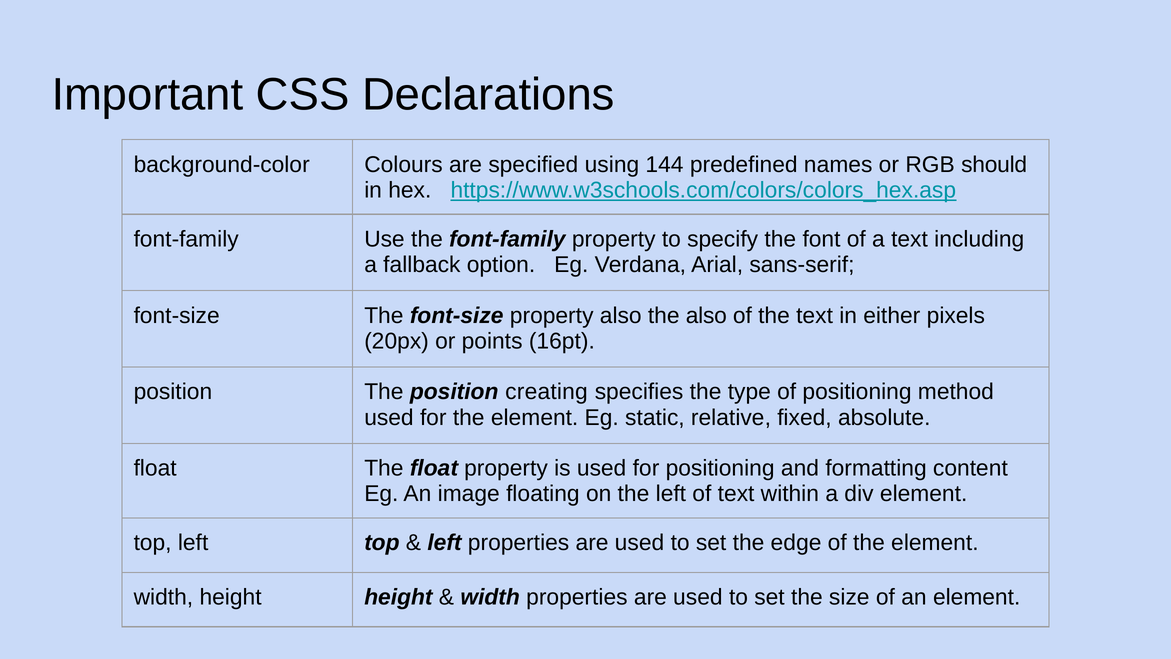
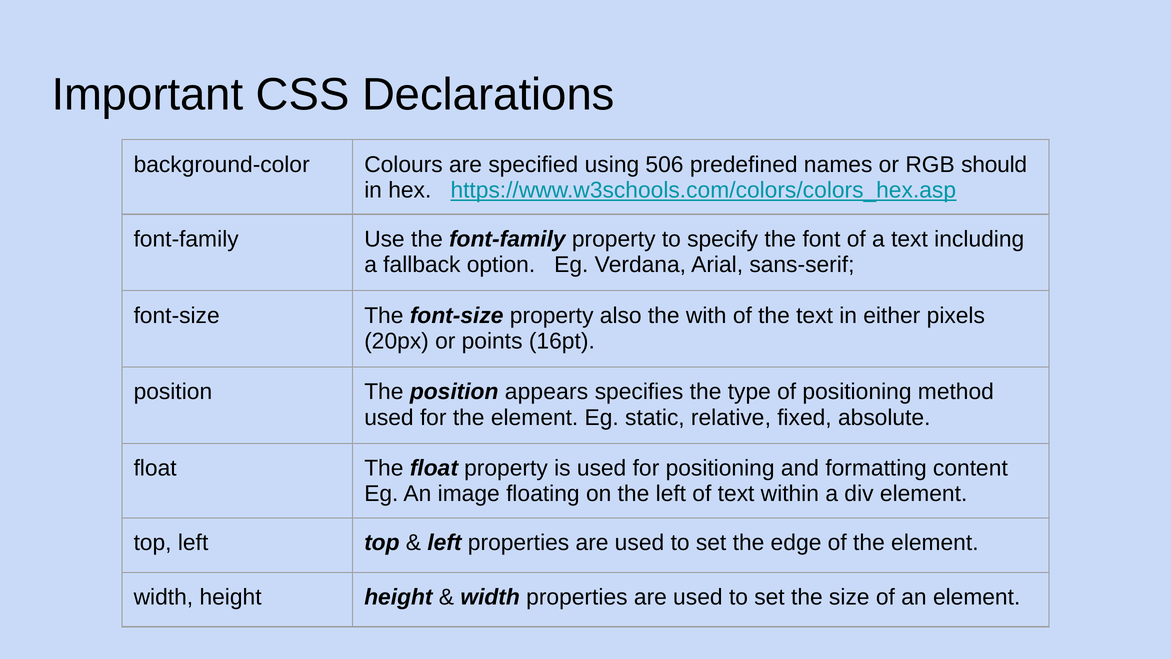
144: 144 -> 506
the also: also -> with
creating: creating -> appears
